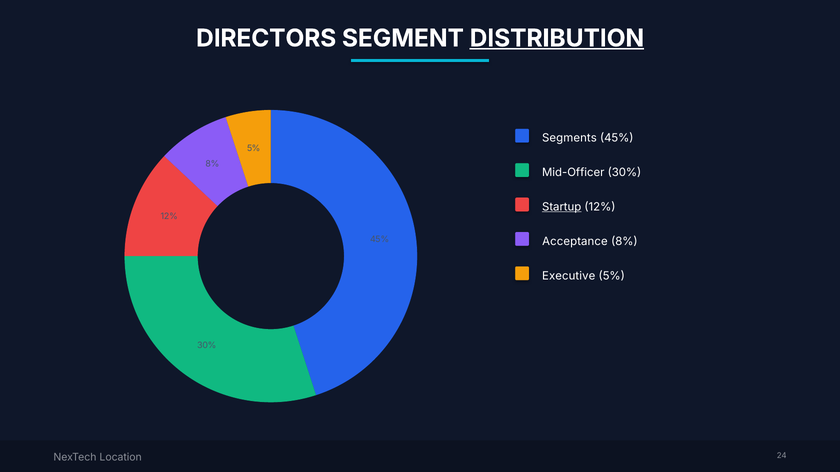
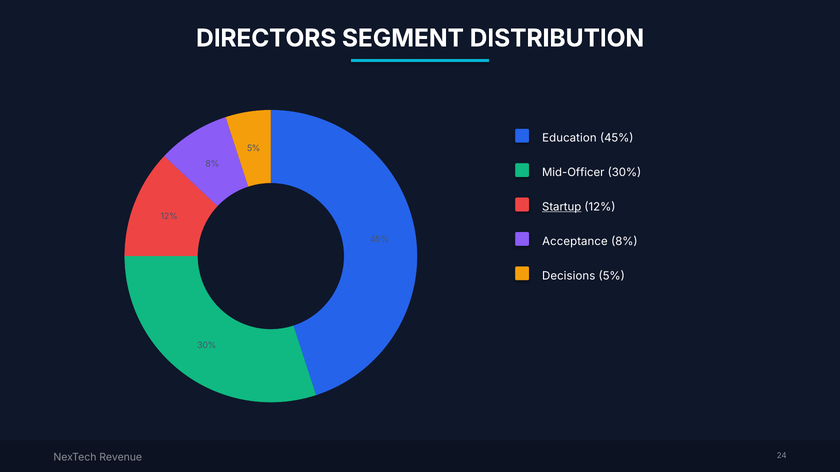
DISTRIBUTION underline: present -> none
Segments: Segments -> Education
Executive: Executive -> Decisions
Location: Location -> Revenue
